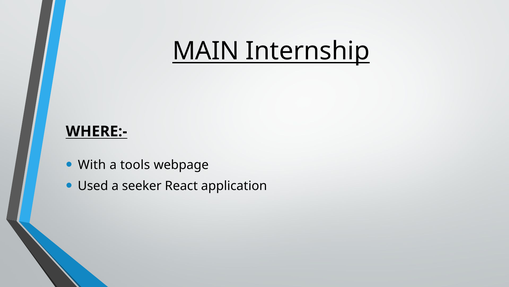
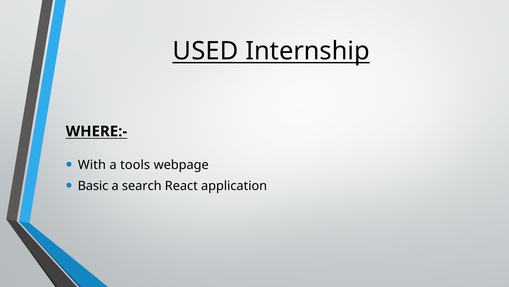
MAIN: MAIN -> USED
Used: Used -> Basic
seeker: seeker -> search
